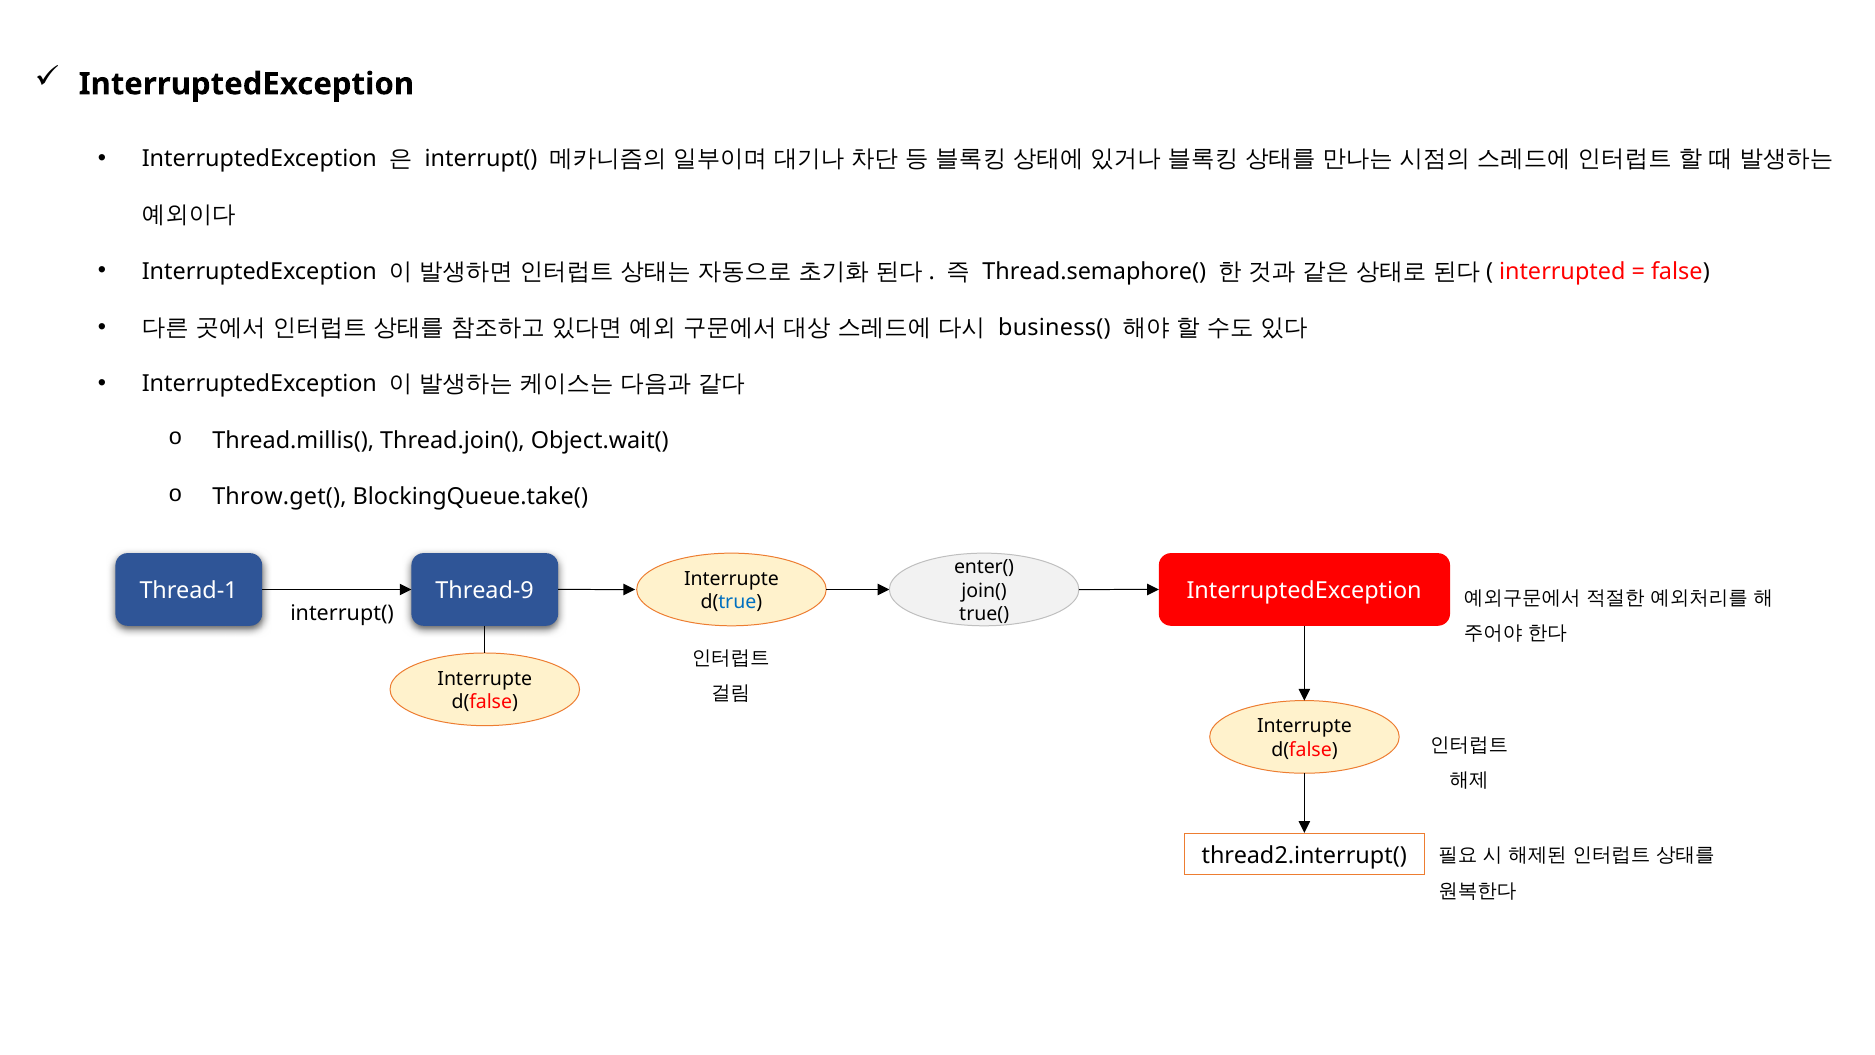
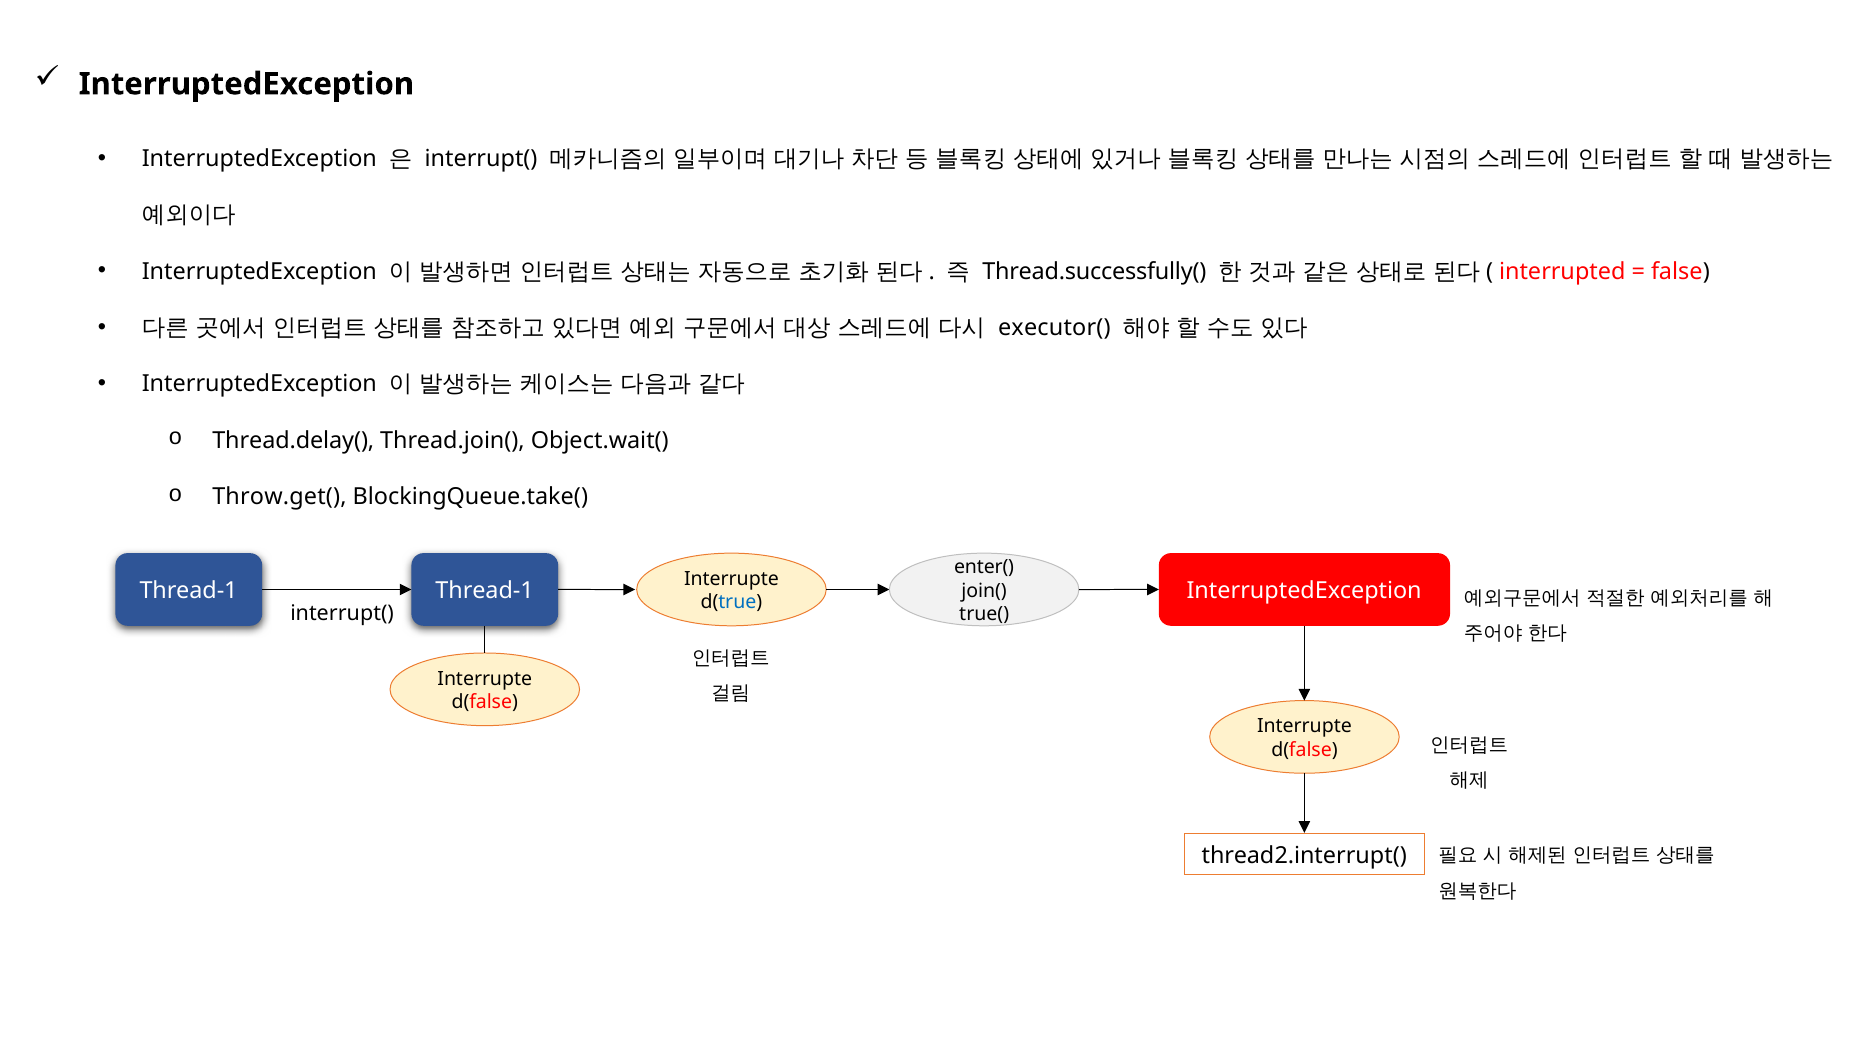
Thread.semaphore(: Thread.semaphore( -> Thread.successfully(
business(: business( -> executor(
Thread.millis(: Thread.millis( -> Thread.delay(
Thread-1 Thread-9: Thread-9 -> Thread-1
